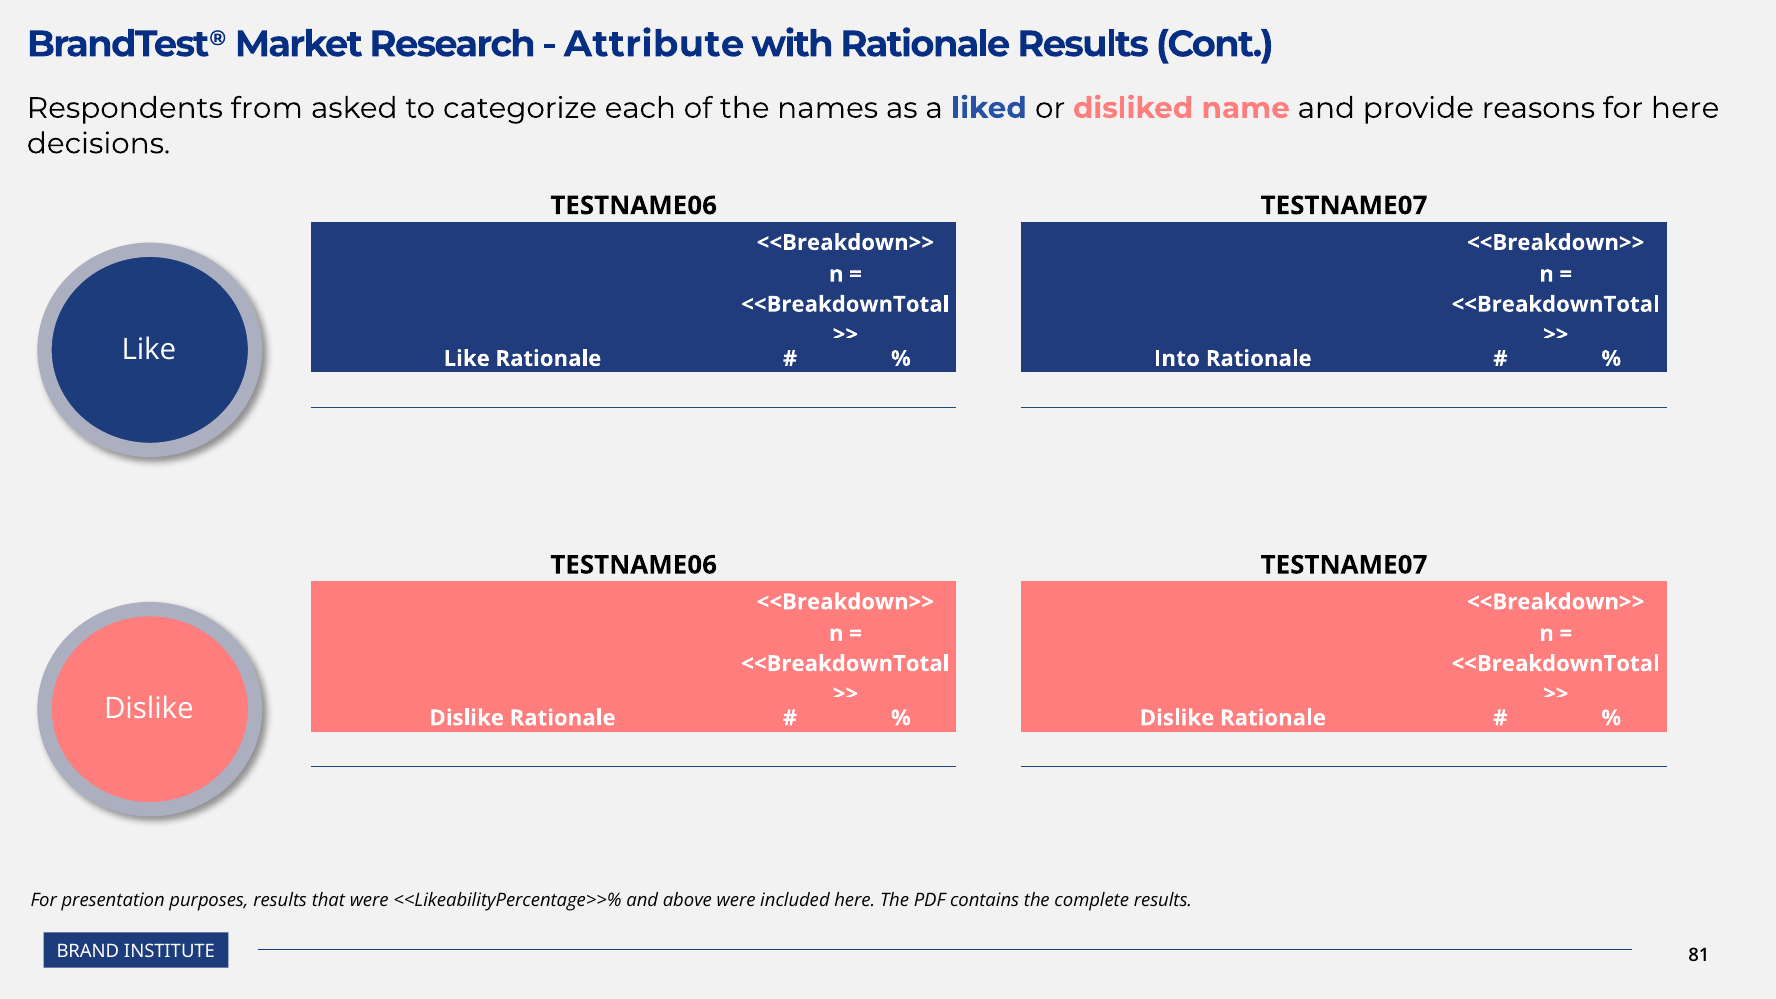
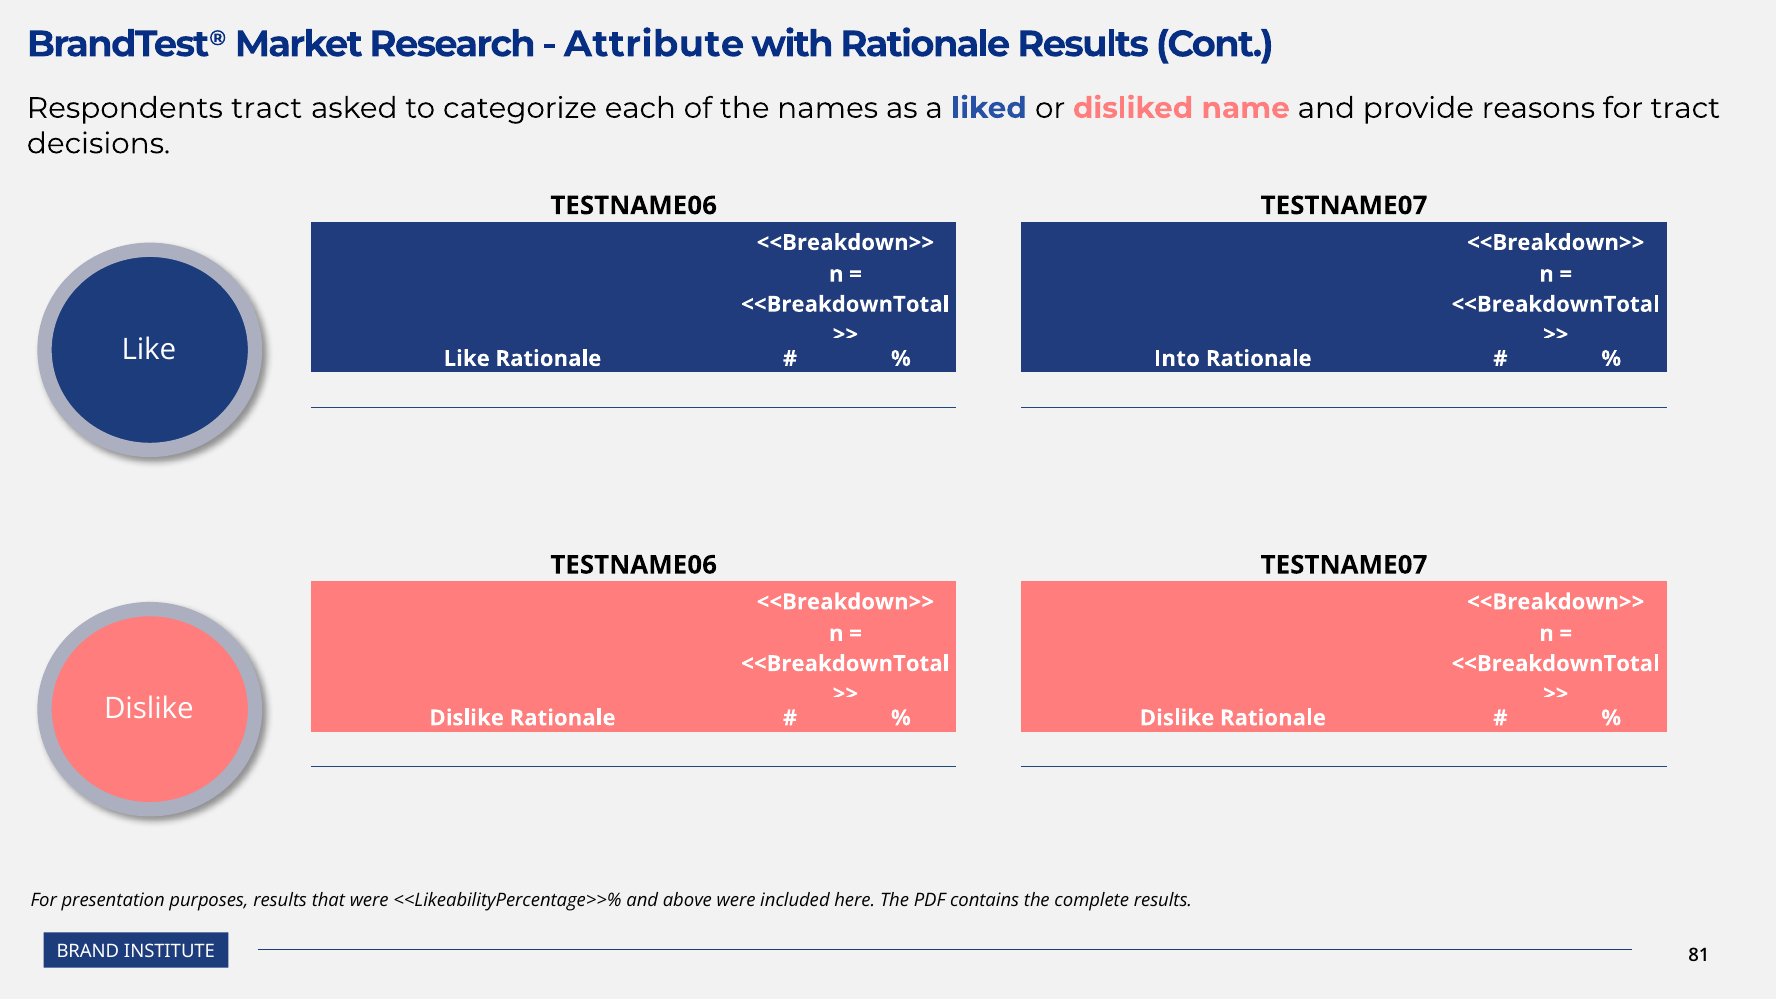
Respondents from: from -> tract
for here: here -> tract
